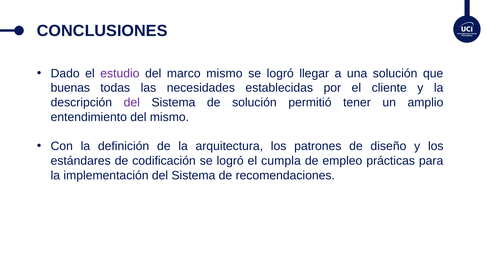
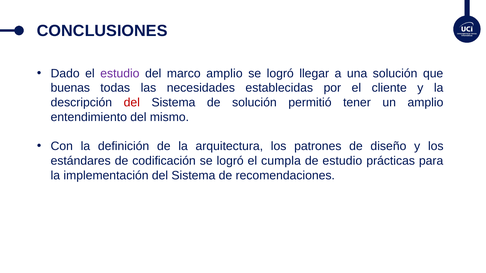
marco mismo: mismo -> amplio
del at (132, 103) colour: purple -> red
de empleo: empleo -> estudio
